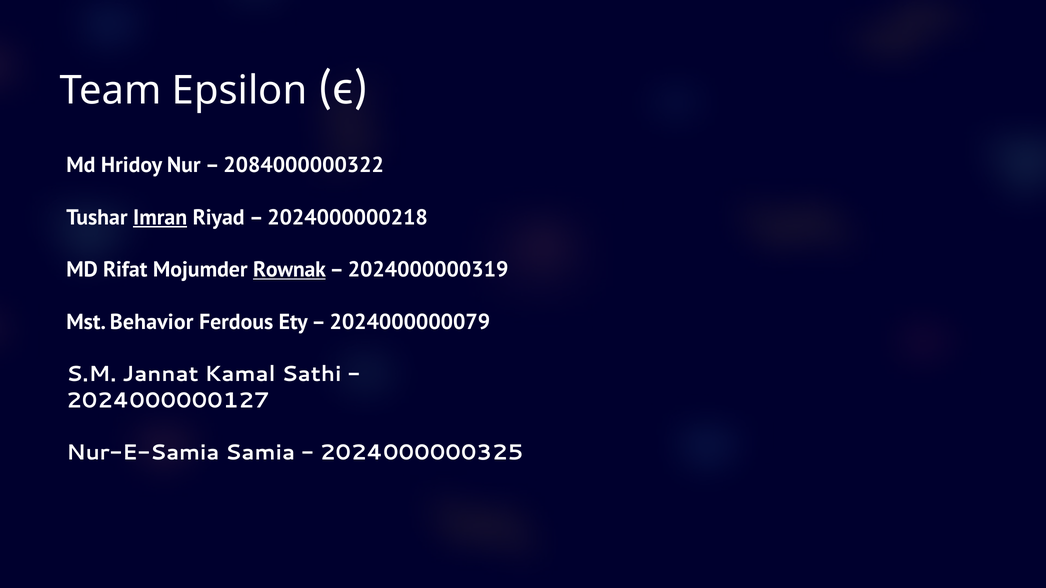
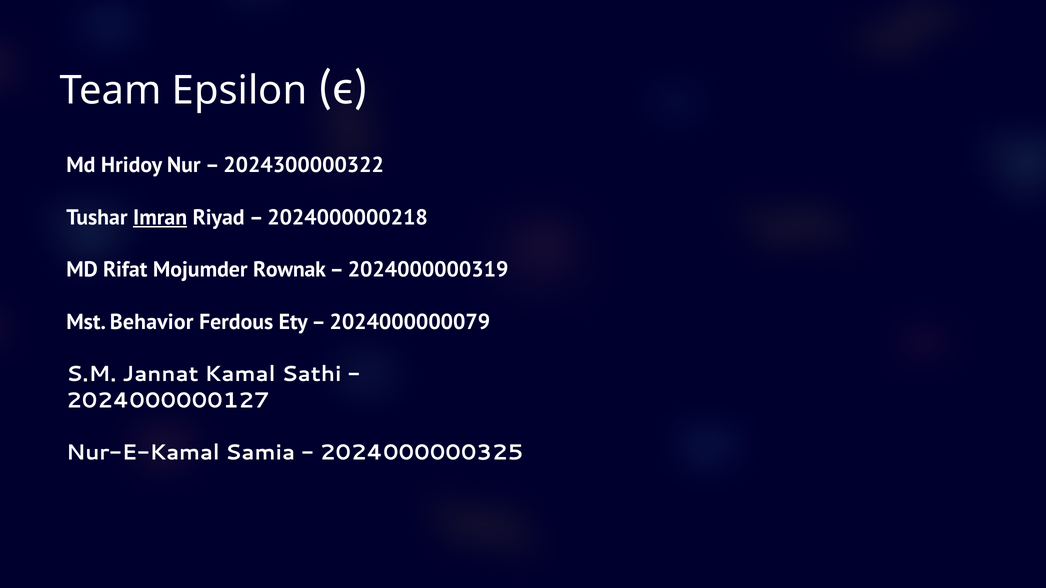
2084000000322: 2084000000322 -> 2024300000322
Rownak underline: present -> none
Nur-E-Samia: Nur-E-Samia -> Nur-E-Kamal
